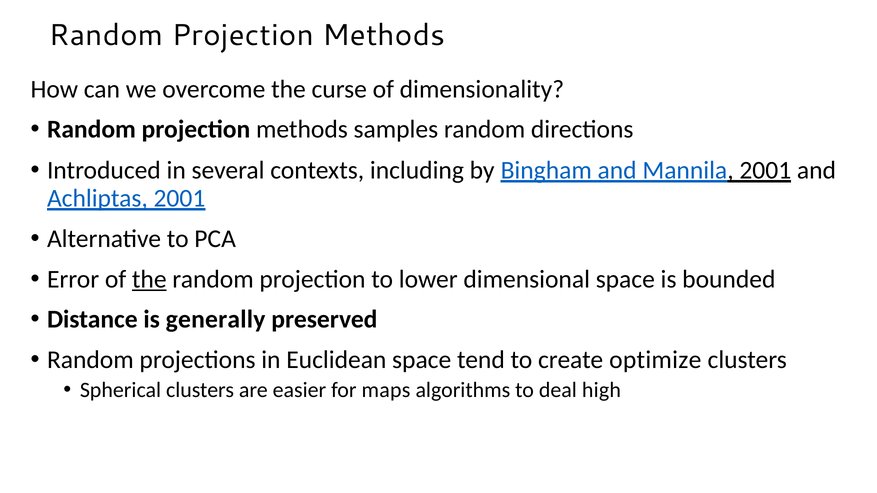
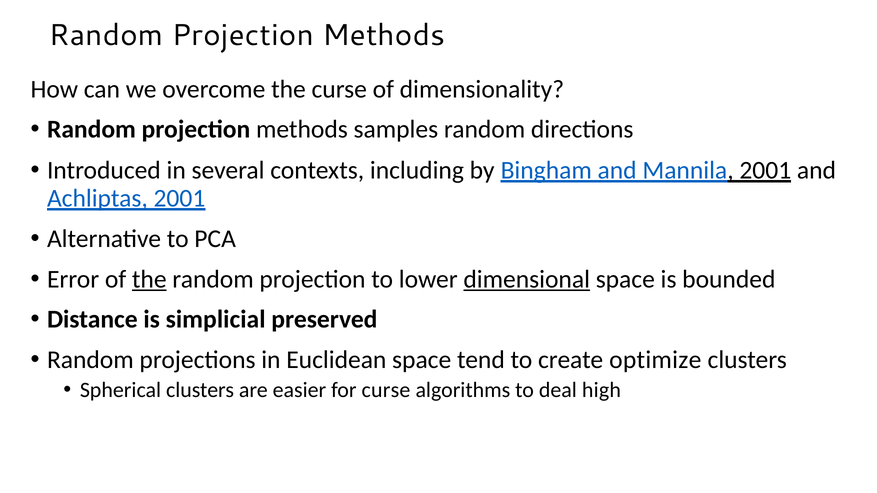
dimensional underline: none -> present
generally: generally -> simplicial
for maps: maps -> curse
